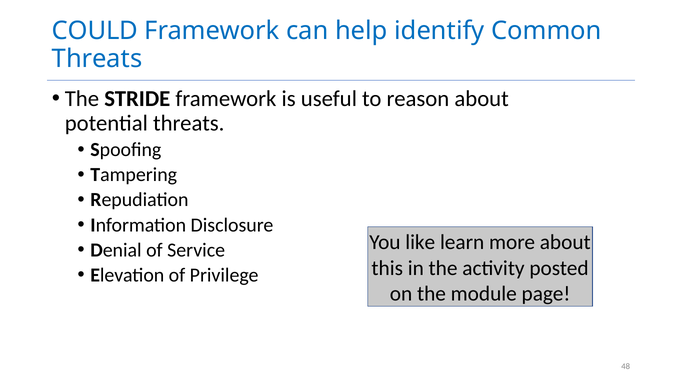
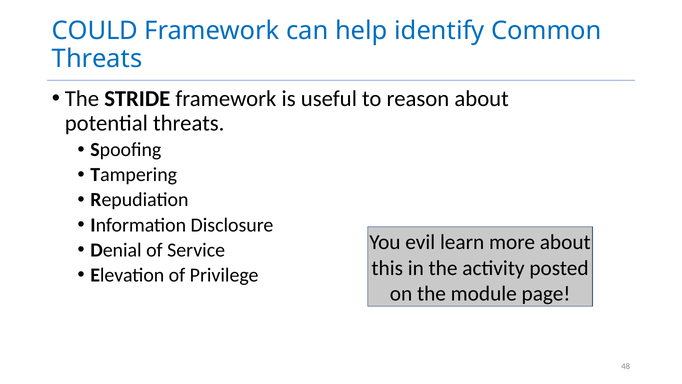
like: like -> evil
